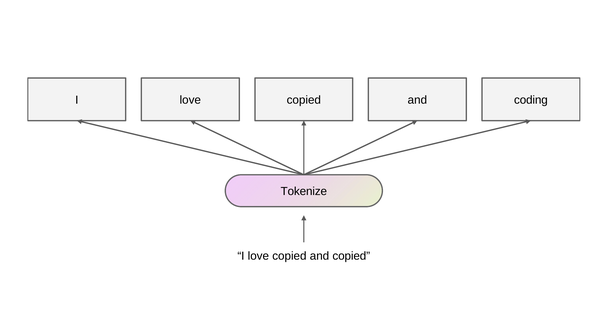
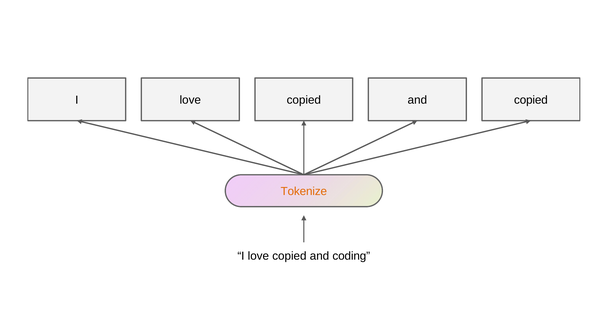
and coding: coding -> copied
Tokenize colour: black -> orange
and copied: copied -> coding
